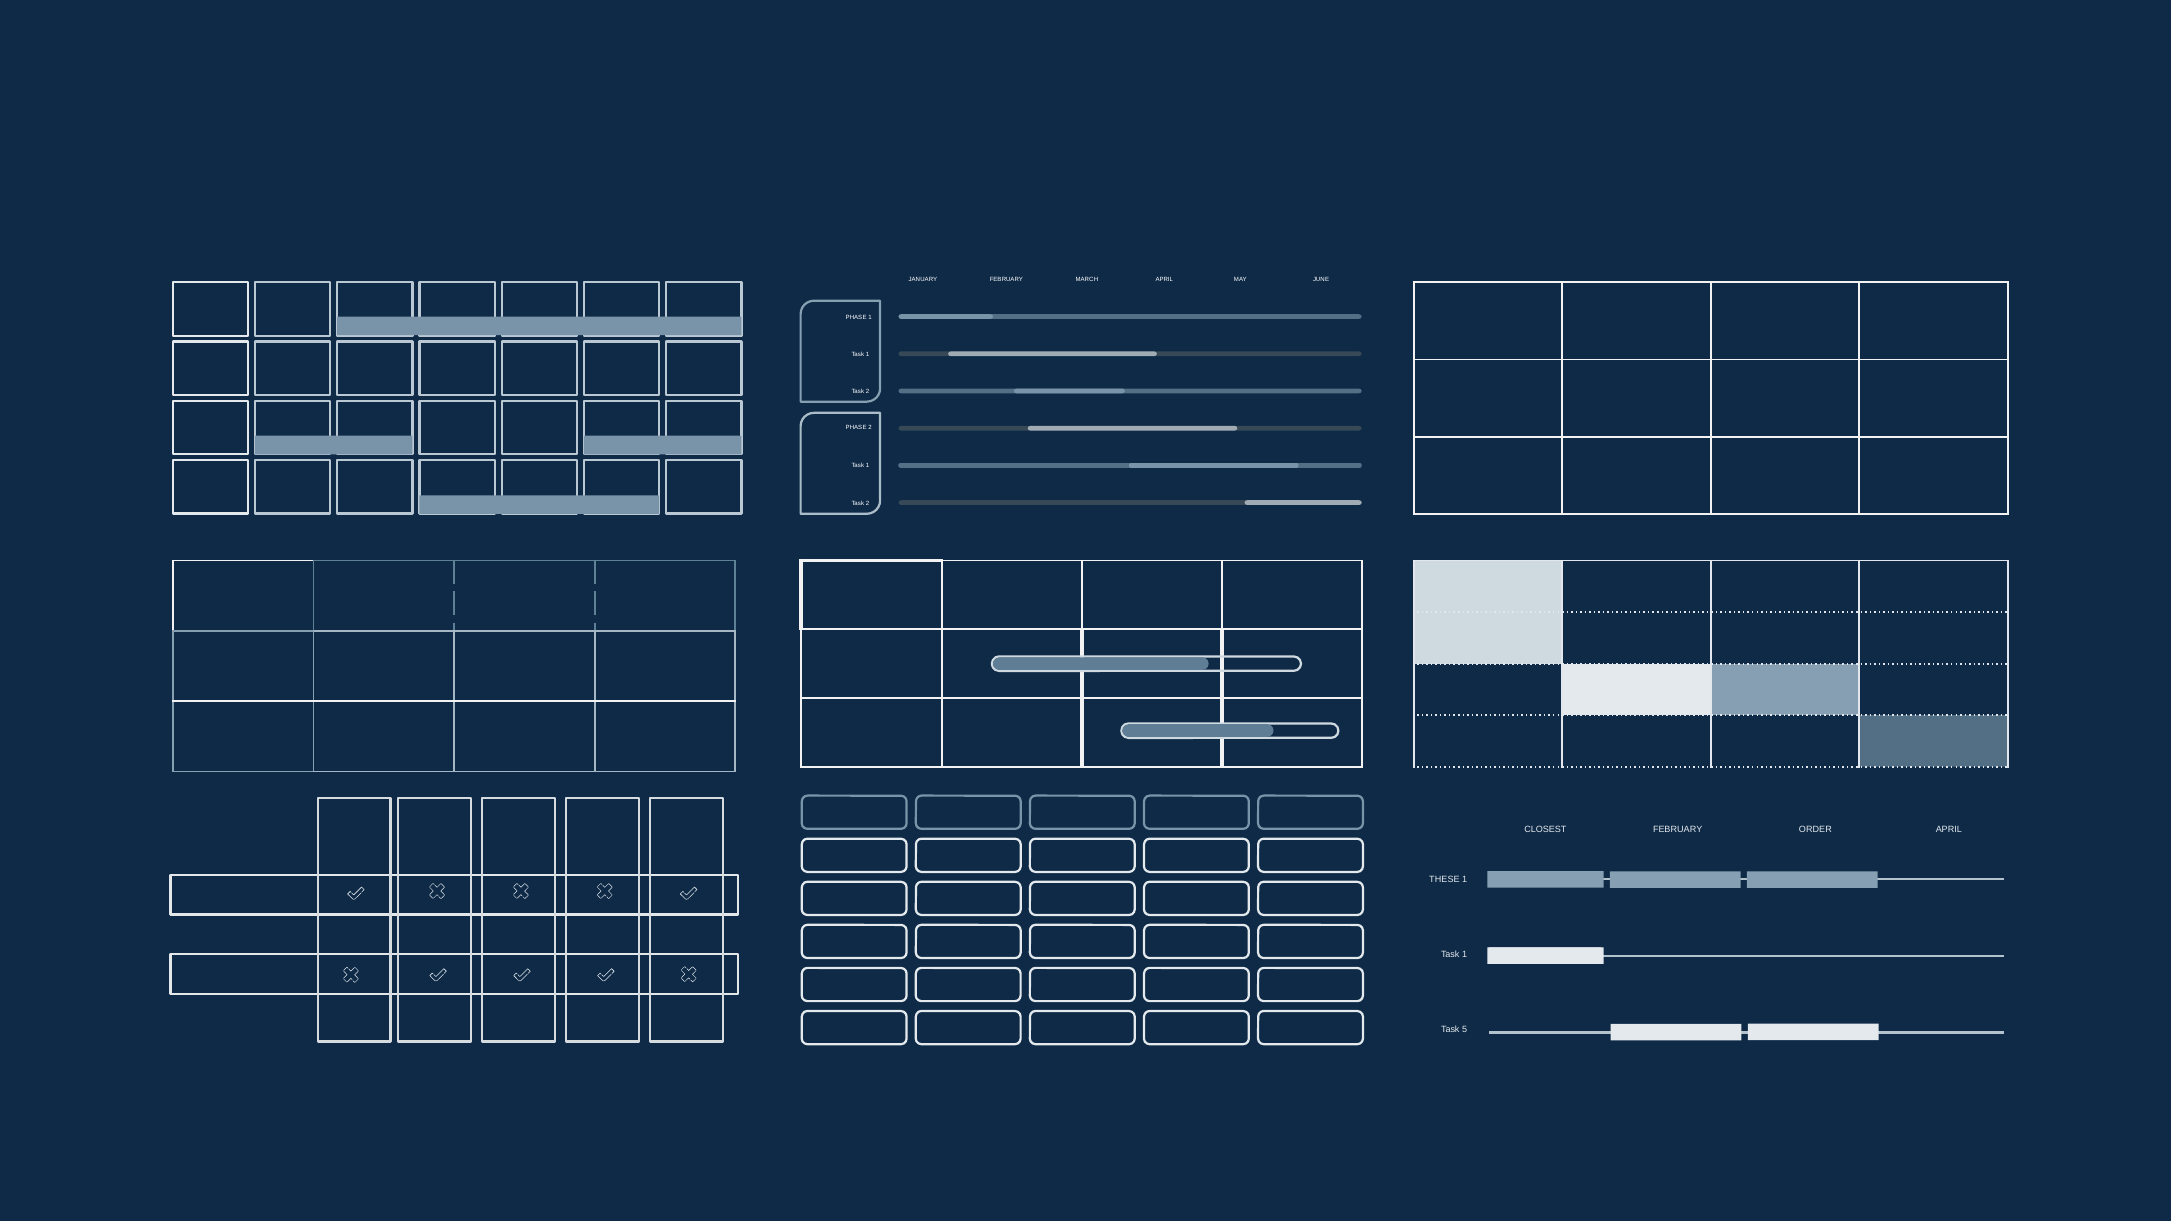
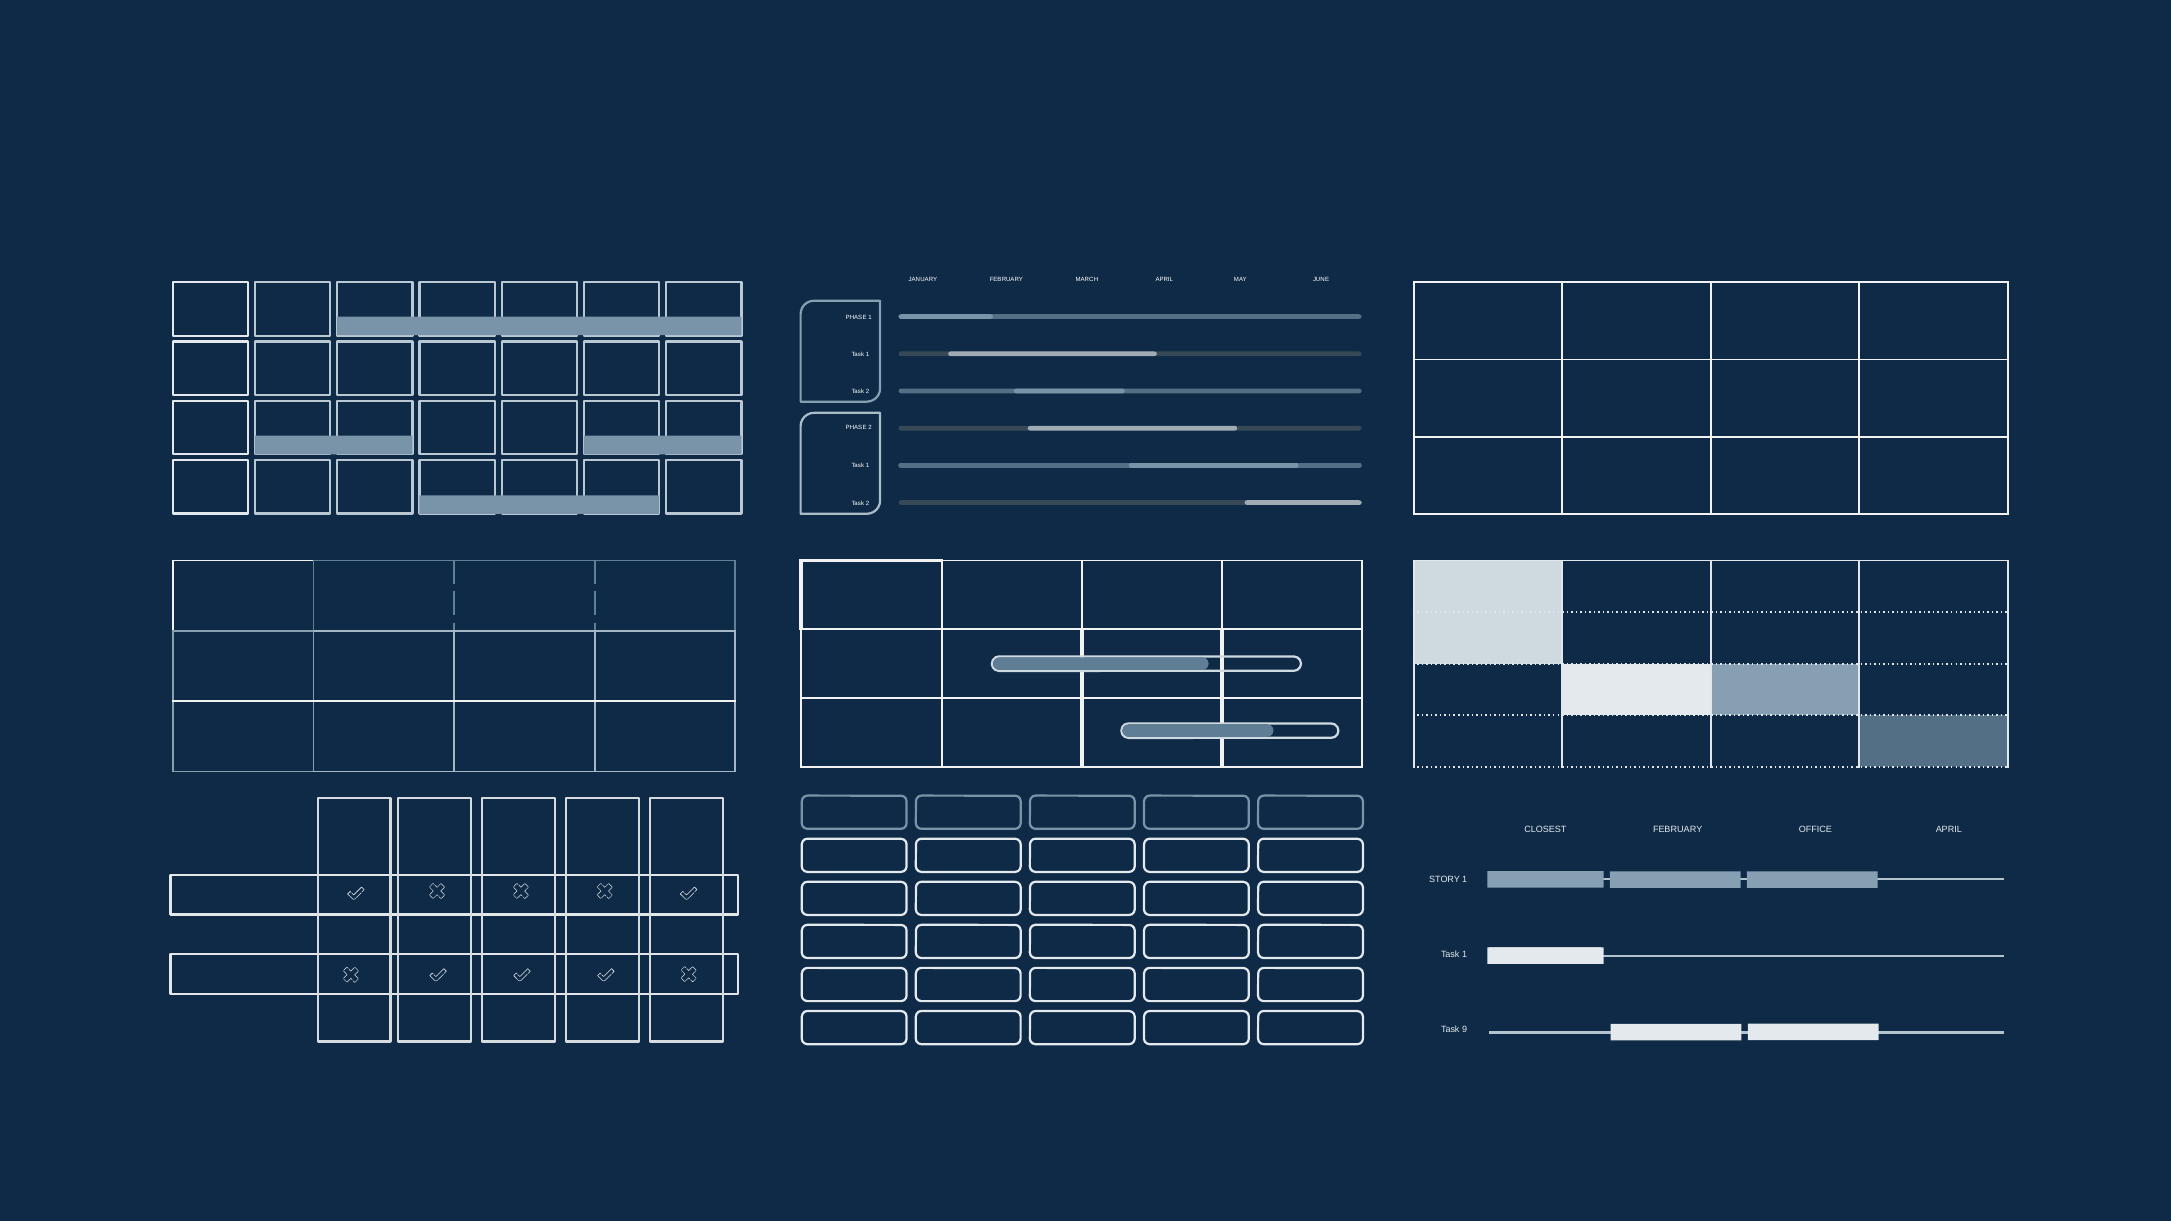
ORDER: ORDER -> OFFICE
THESE: THESE -> STORY
5: 5 -> 9
